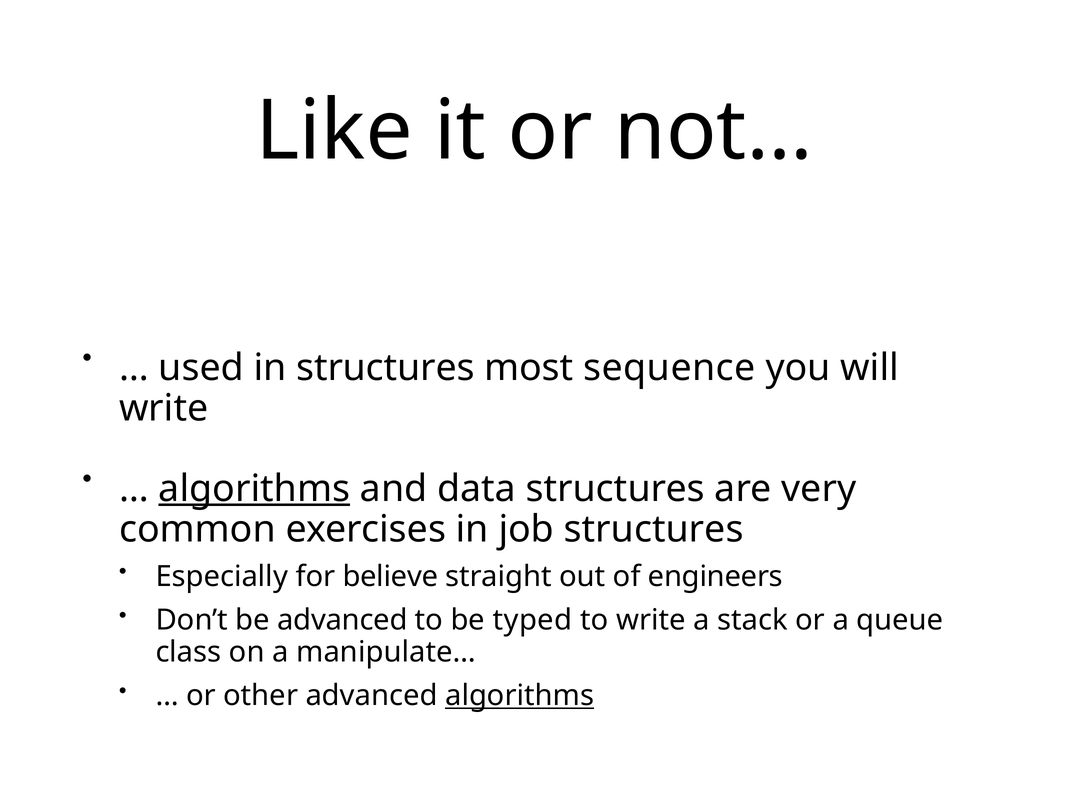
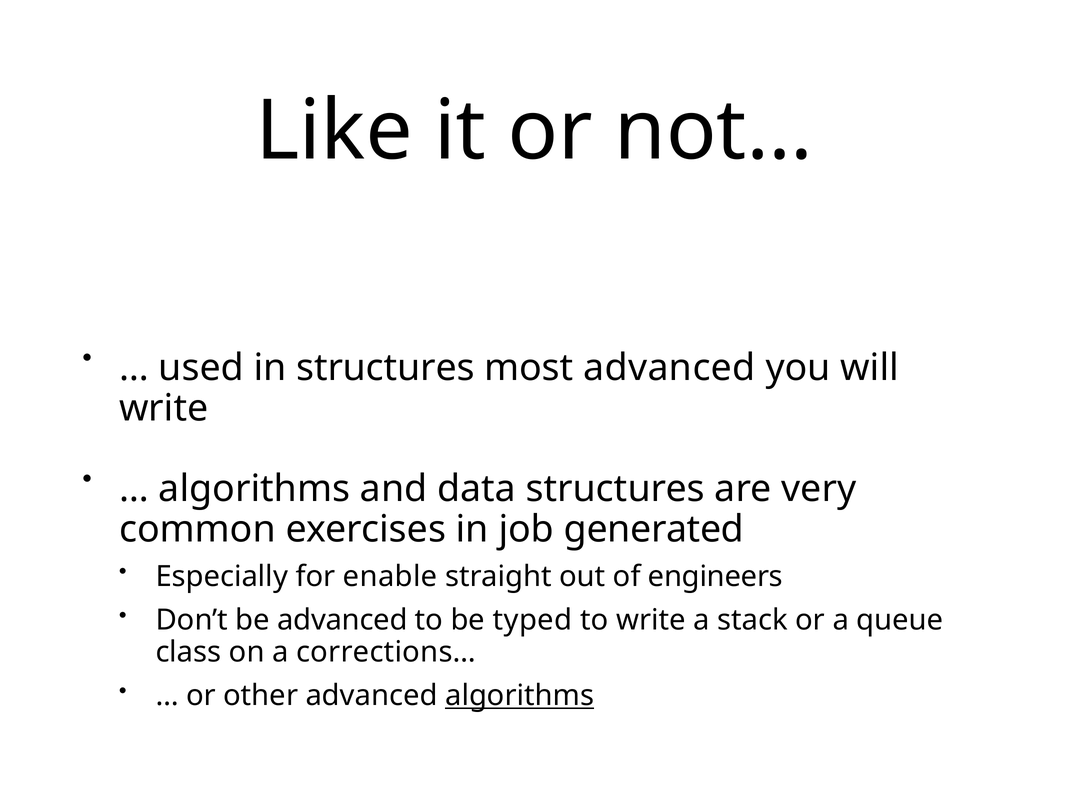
most sequence: sequence -> advanced
algorithms at (254, 488) underline: present -> none
job structures: structures -> generated
believe: believe -> enable
manipulate…: manipulate… -> corrections…
